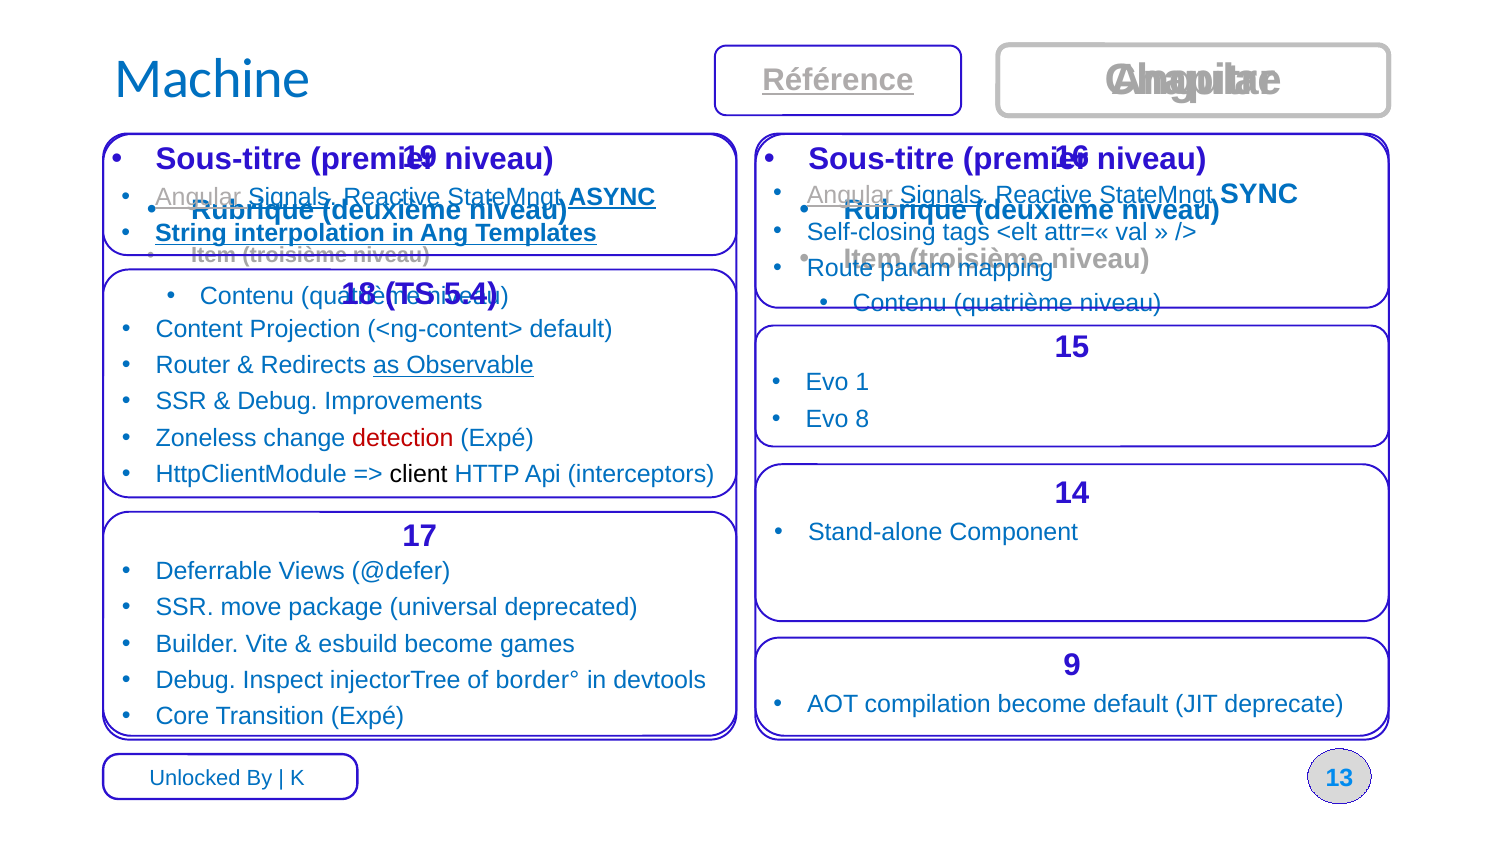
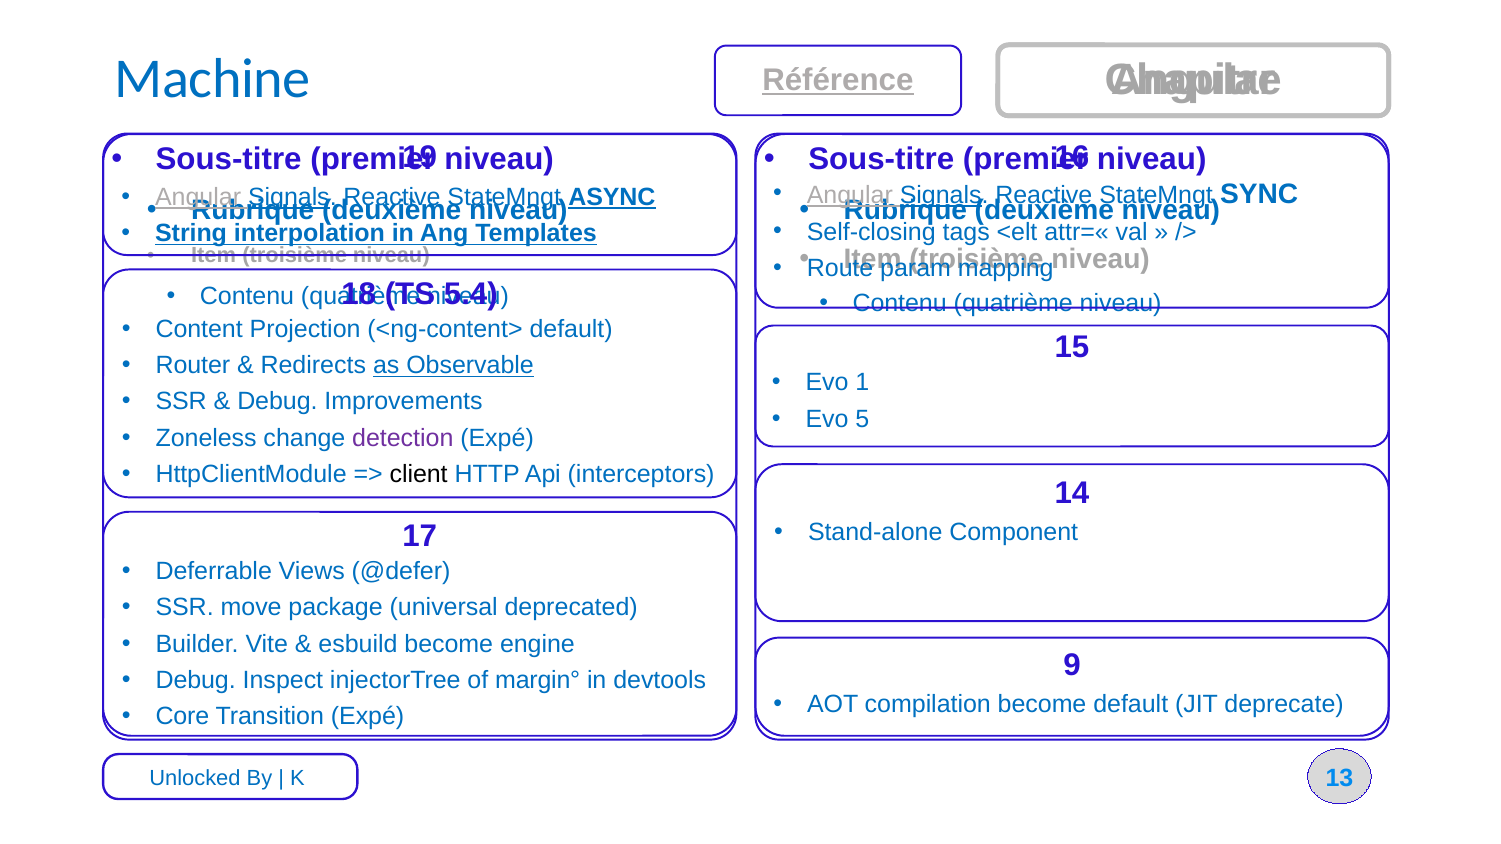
8: 8 -> 5
detection colour: red -> purple
games: games -> engine
border°: border° -> margin°
